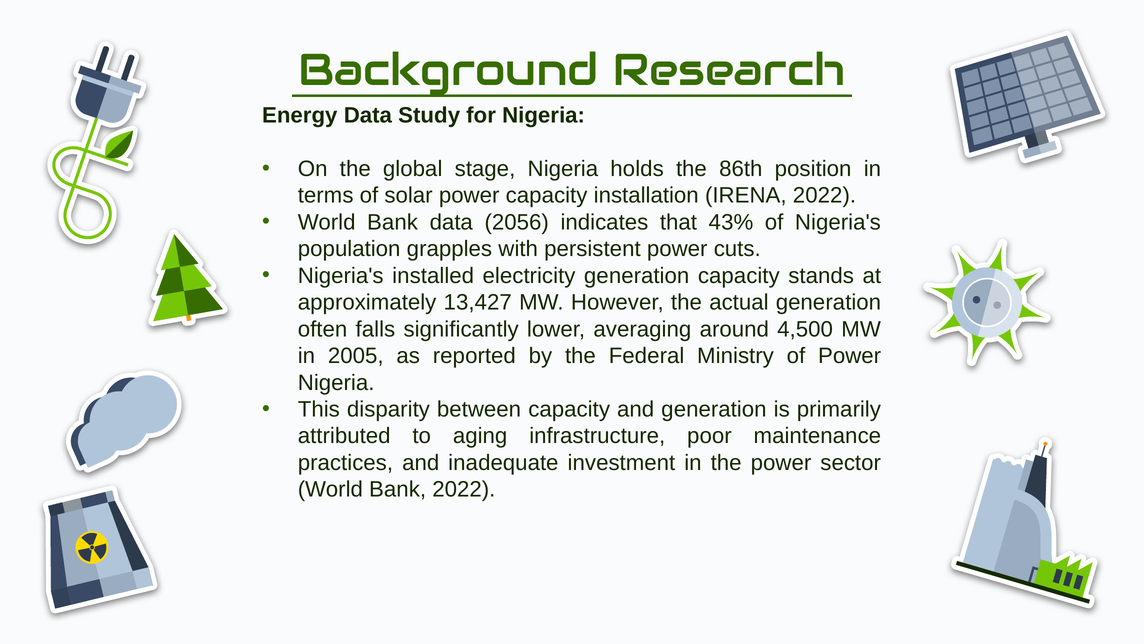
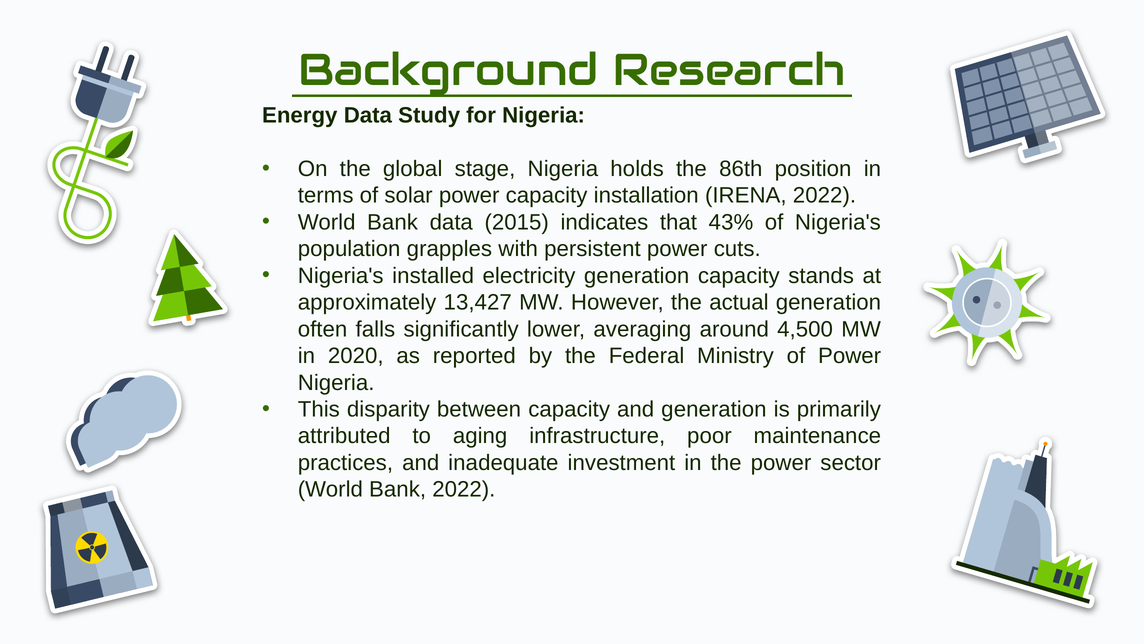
2056: 2056 -> 2015
2005: 2005 -> 2020
